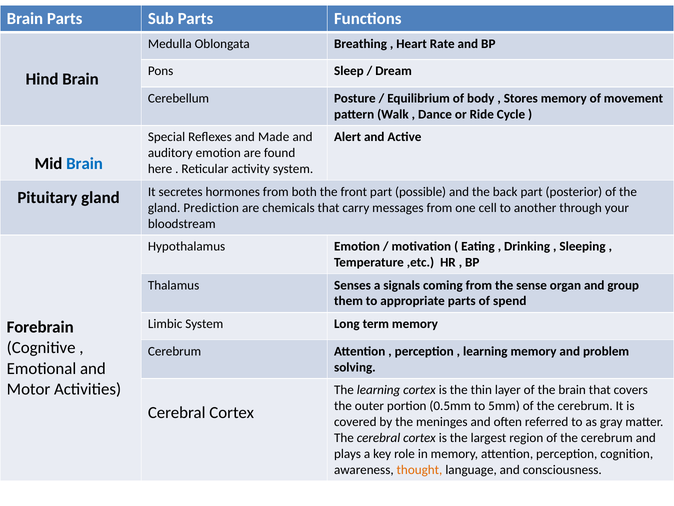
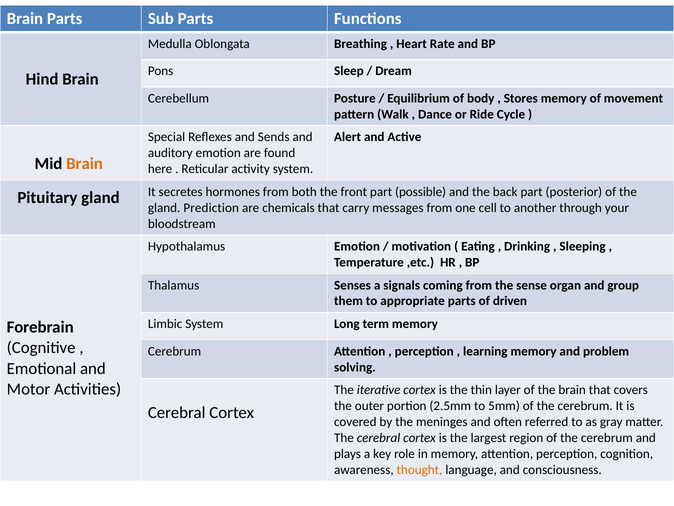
Made: Made -> Sends
Brain at (85, 163) colour: blue -> orange
spend: spend -> driven
The learning: learning -> iterative
0.5mm: 0.5mm -> 2.5mm
